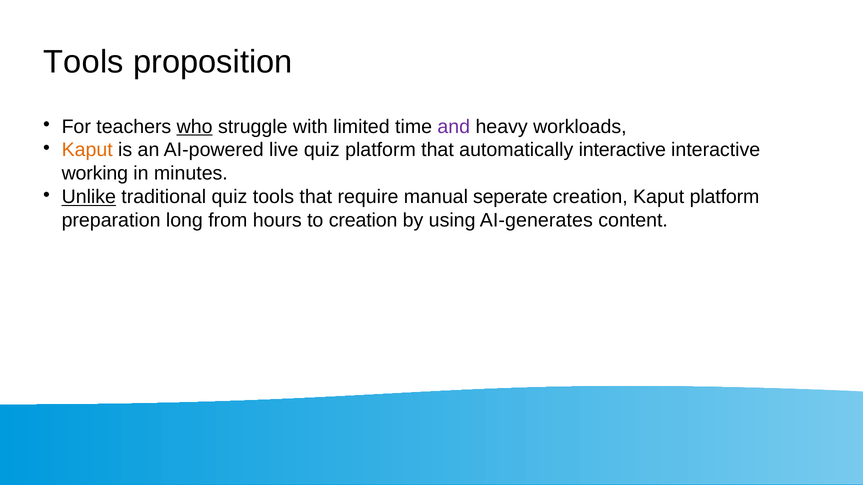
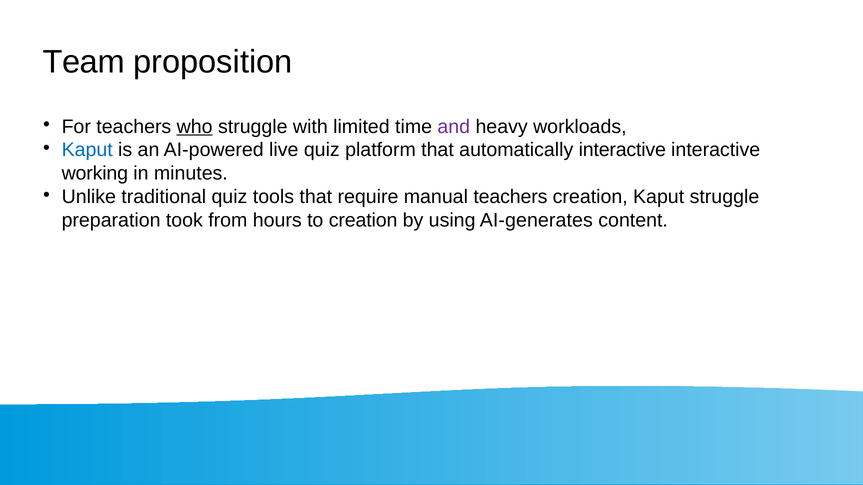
Tools at (83, 62): Tools -> Team
Kaput at (87, 150) colour: orange -> blue
Unlike underline: present -> none
manual seperate: seperate -> teachers
Kaput platform: platform -> struggle
long: long -> took
